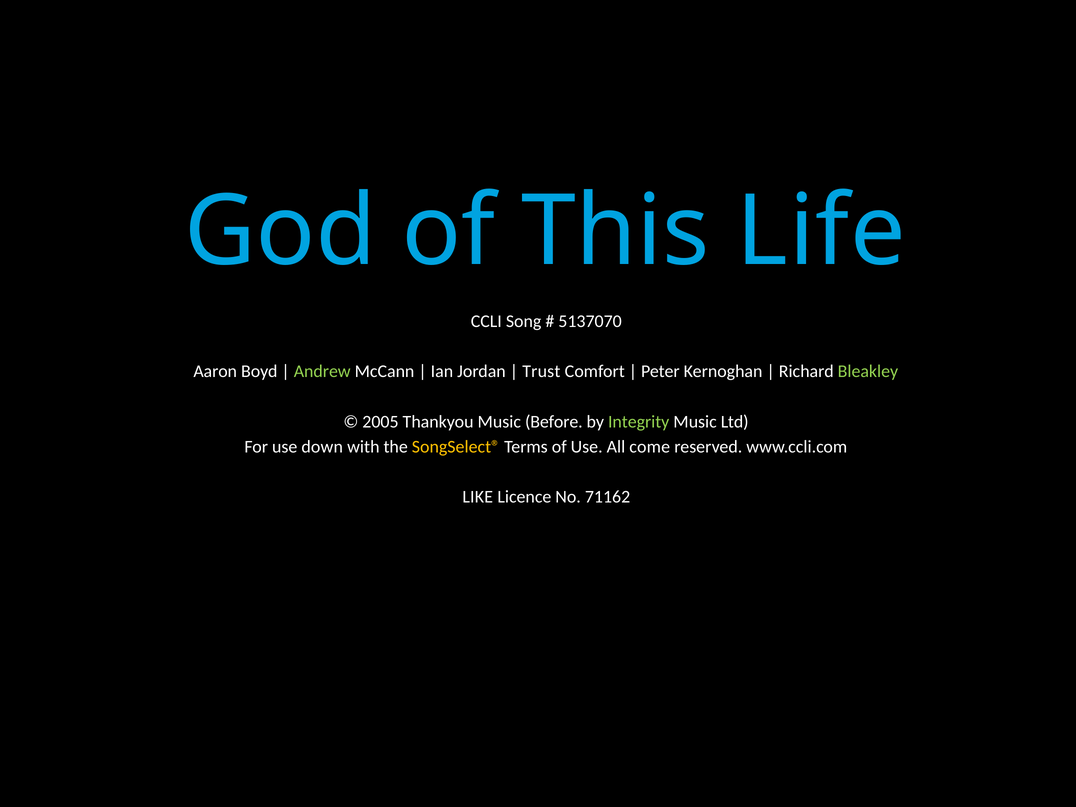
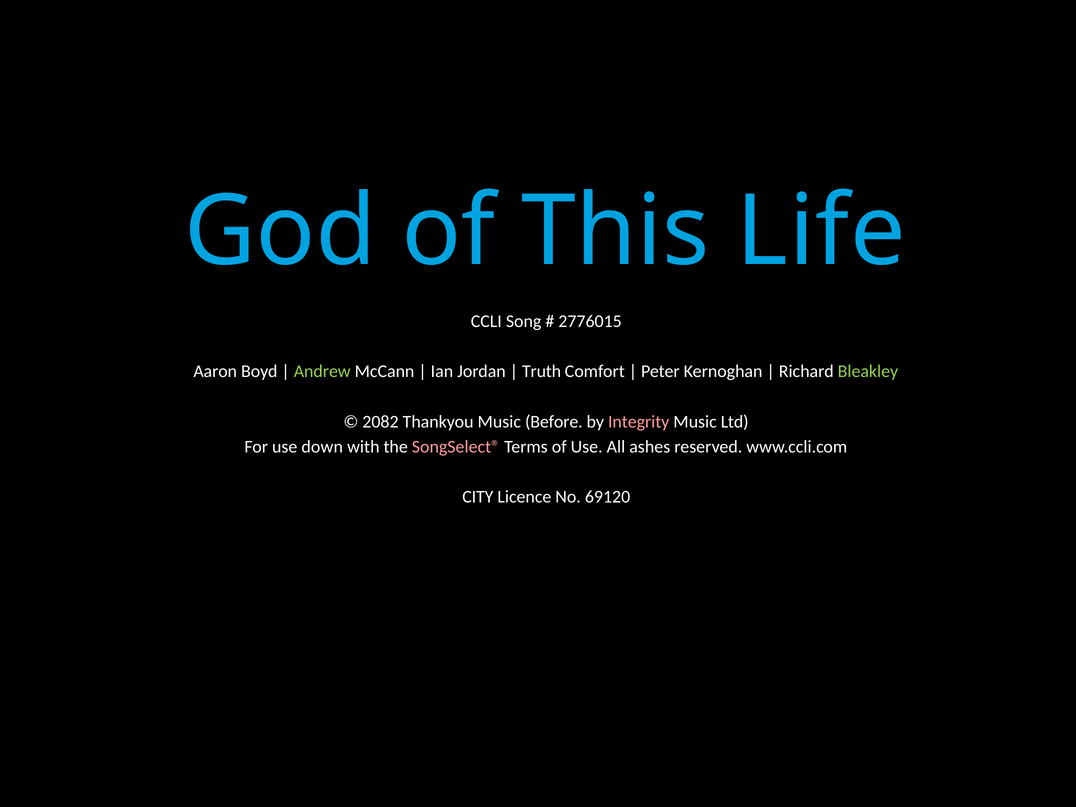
5137070: 5137070 -> 2776015
Trust: Trust -> Truth
2005: 2005 -> 2082
Integrity colour: light green -> pink
SongSelect® colour: yellow -> pink
come: come -> ashes
LIKE: LIKE -> CITY
71162: 71162 -> 69120
